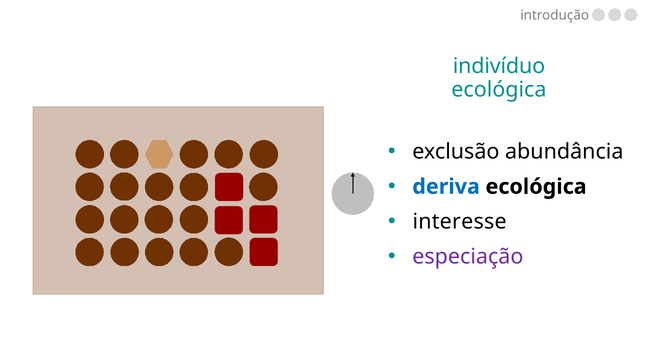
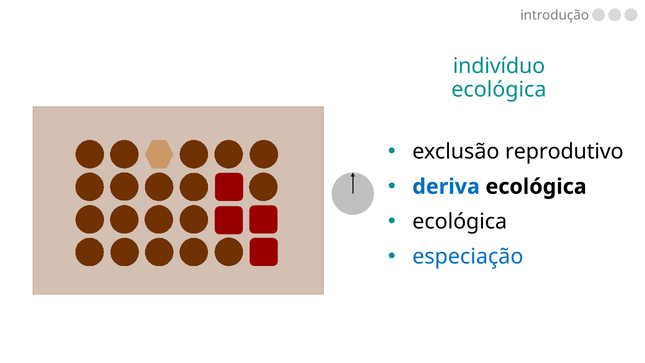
abundância: abundância -> reprodutivo
interesse at (460, 222): interesse -> ecológica
especiação colour: purple -> blue
